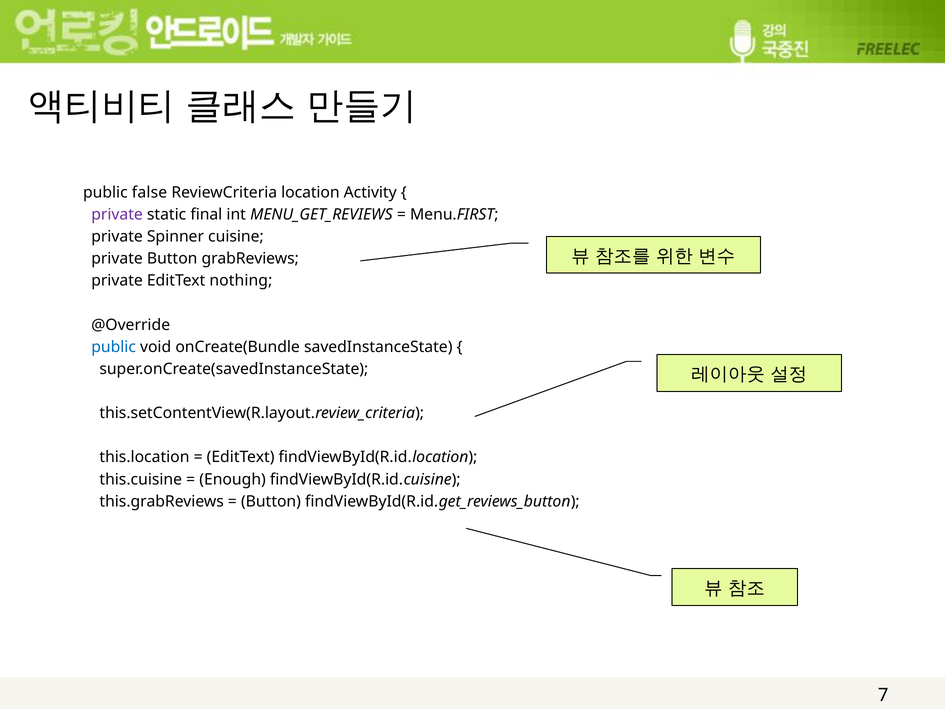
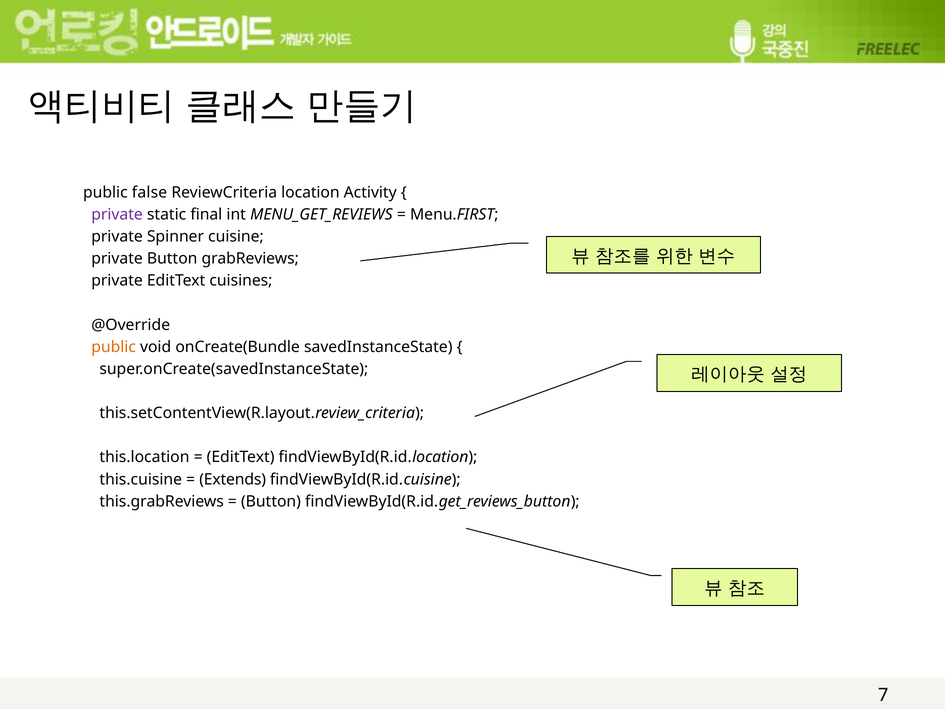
nothing: nothing -> cuisines
public at (114, 347) colour: blue -> orange
Enough: Enough -> Extends
